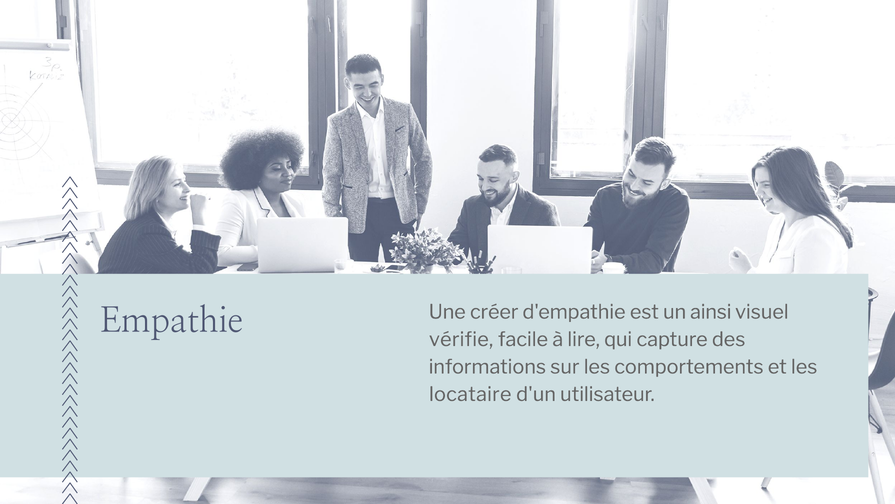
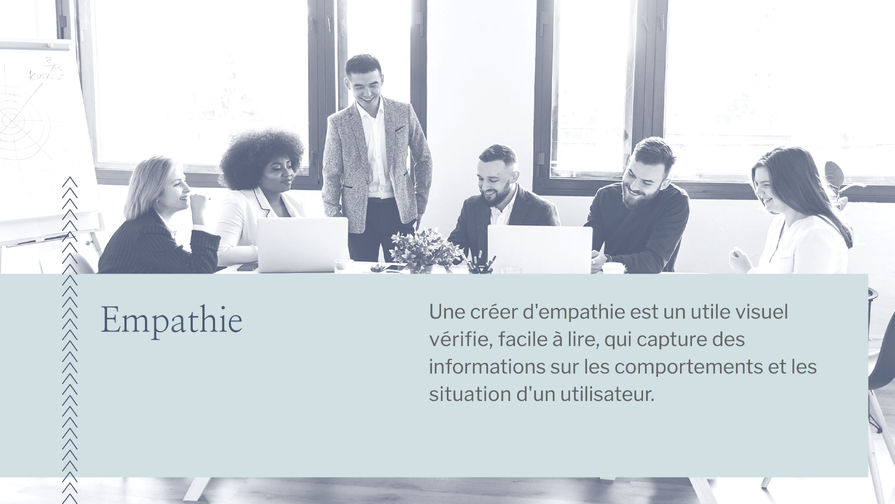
ainsi: ainsi -> utile
locataire: locataire -> situation
